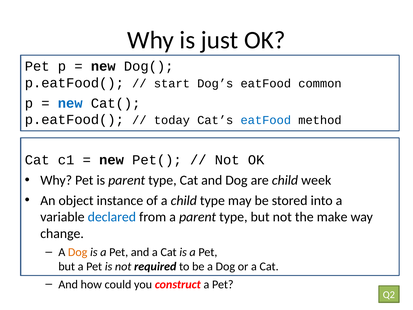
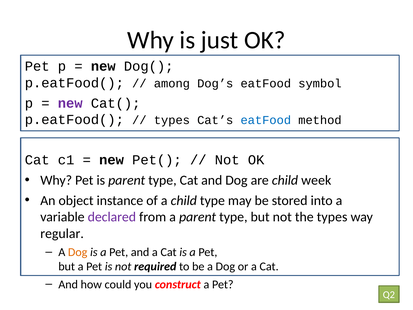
start: start -> among
common: common -> symbol
new at (70, 103) colour: blue -> purple
today at (172, 120): today -> types
declared colour: blue -> purple
the make: make -> types
change: change -> regular
